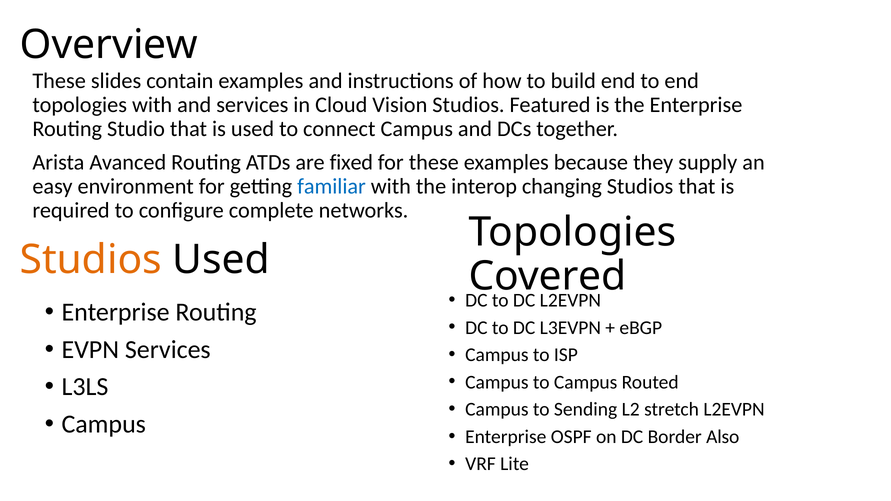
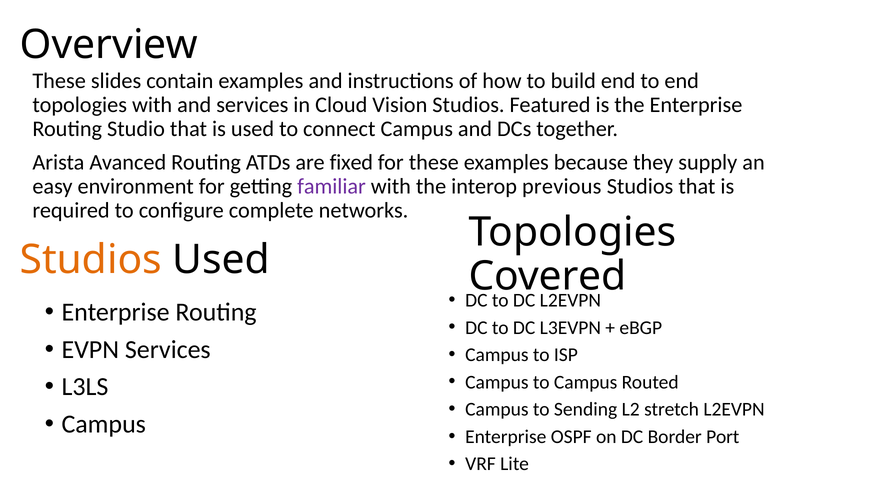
familiar colour: blue -> purple
changing: changing -> previous
Also: Also -> Port
